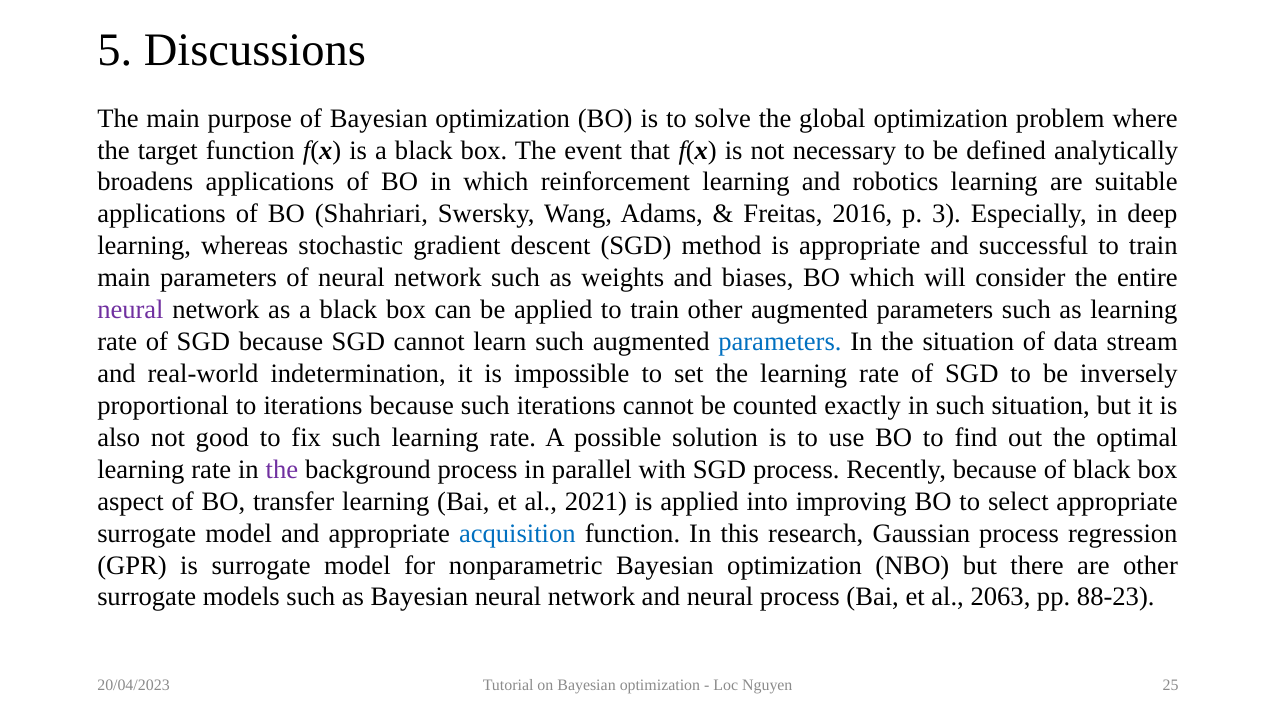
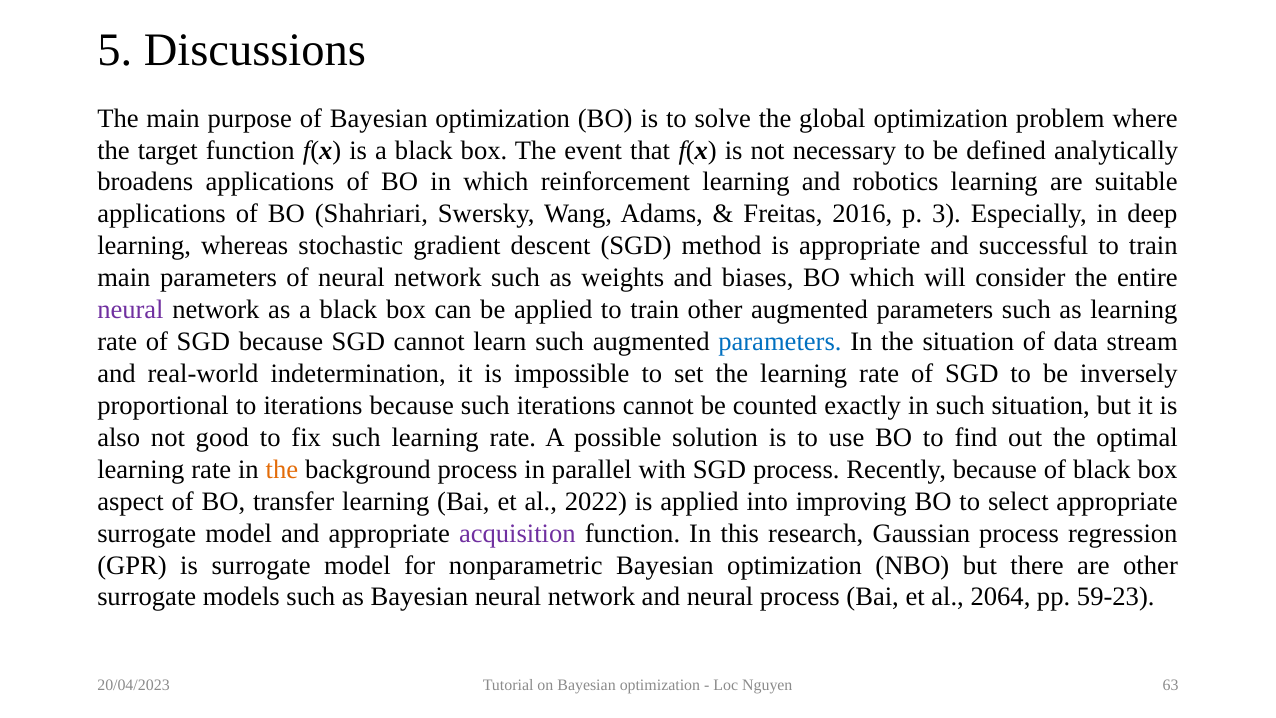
the at (282, 469) colour: purple -> orange
2021: 2021 -> 2022
acquisition colour: blue -> purple
2063: 2063 -> 2064
88-23: 88-23 -> 59-23
25: 25 -> 63
